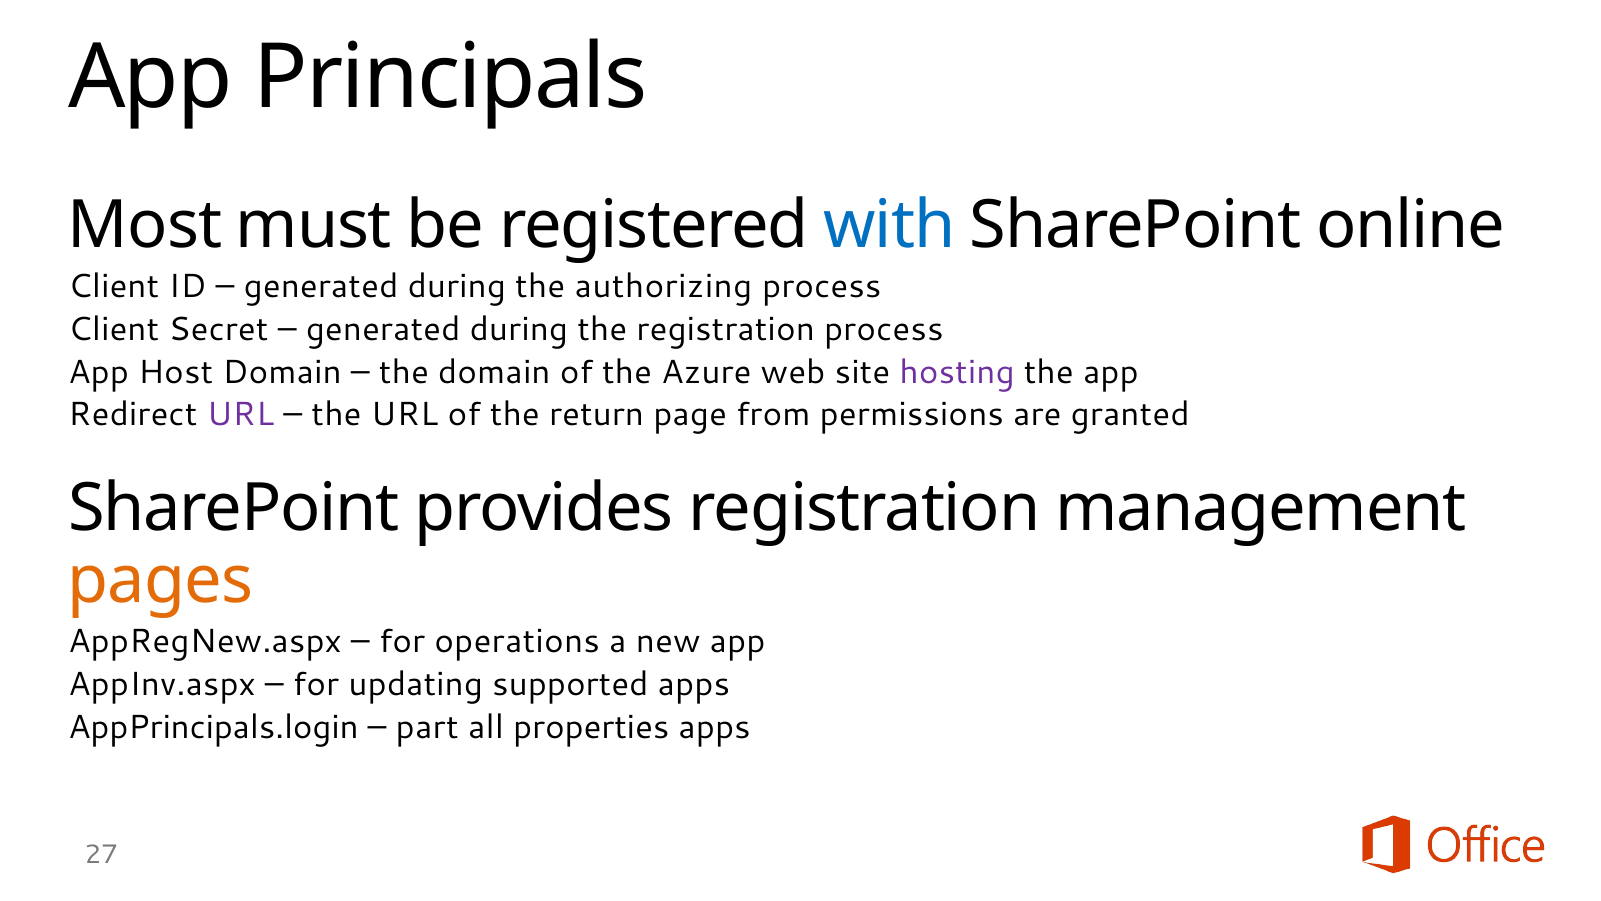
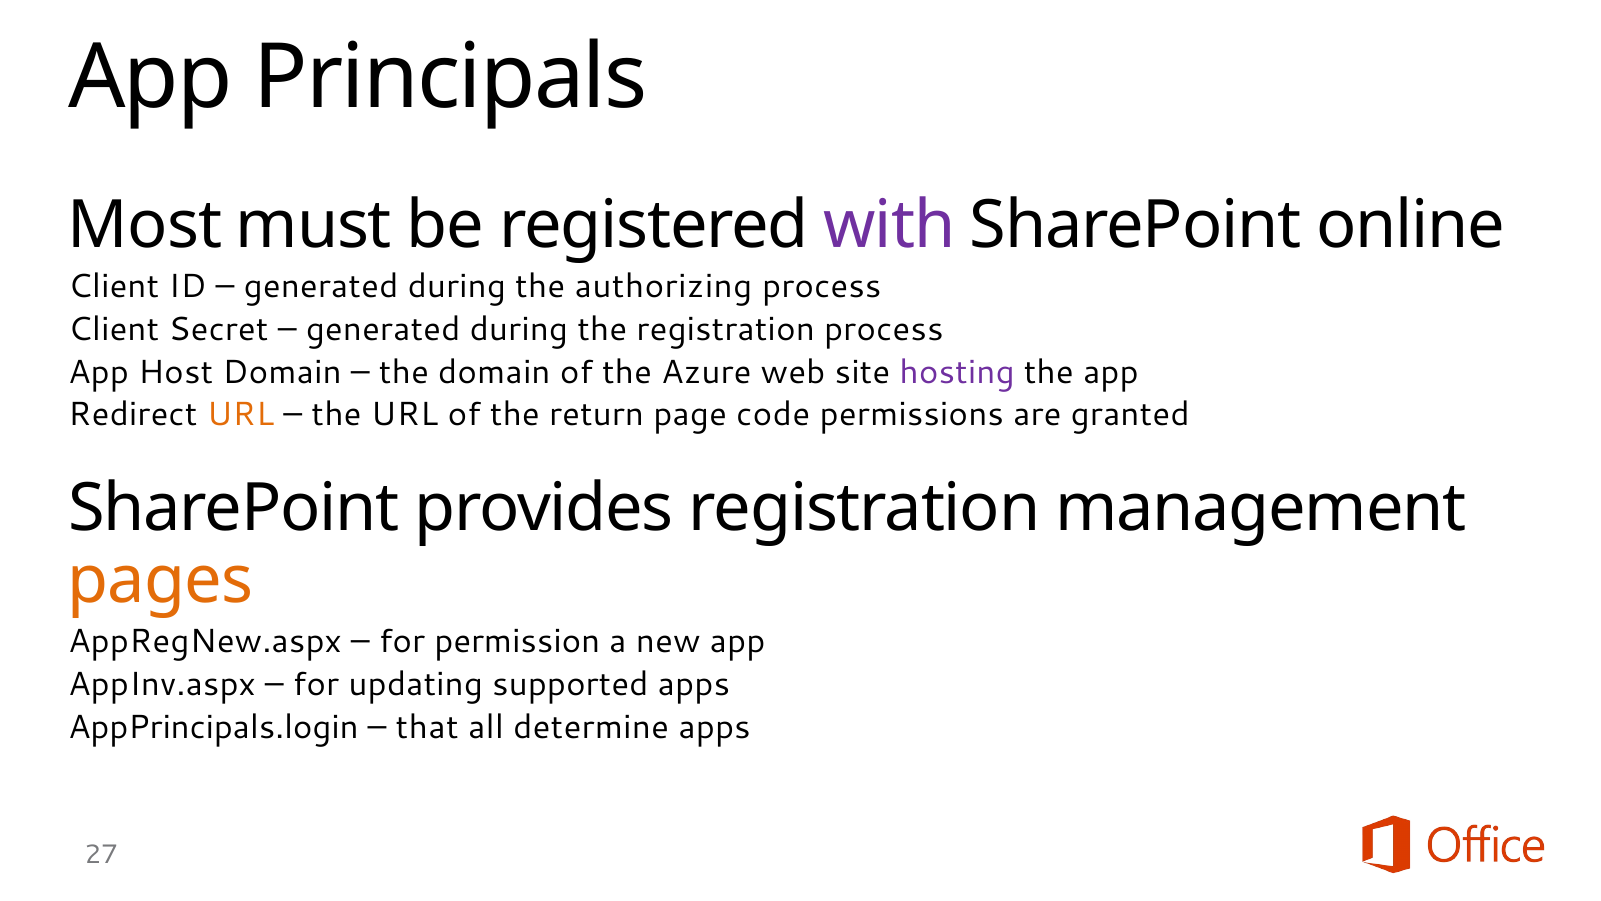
with colour: blue -> purple
URL at (240, 415) colour: purple -> orange
from: from -> code
operations: operations -> permission
part: part -> that
properties: properties -> determine
